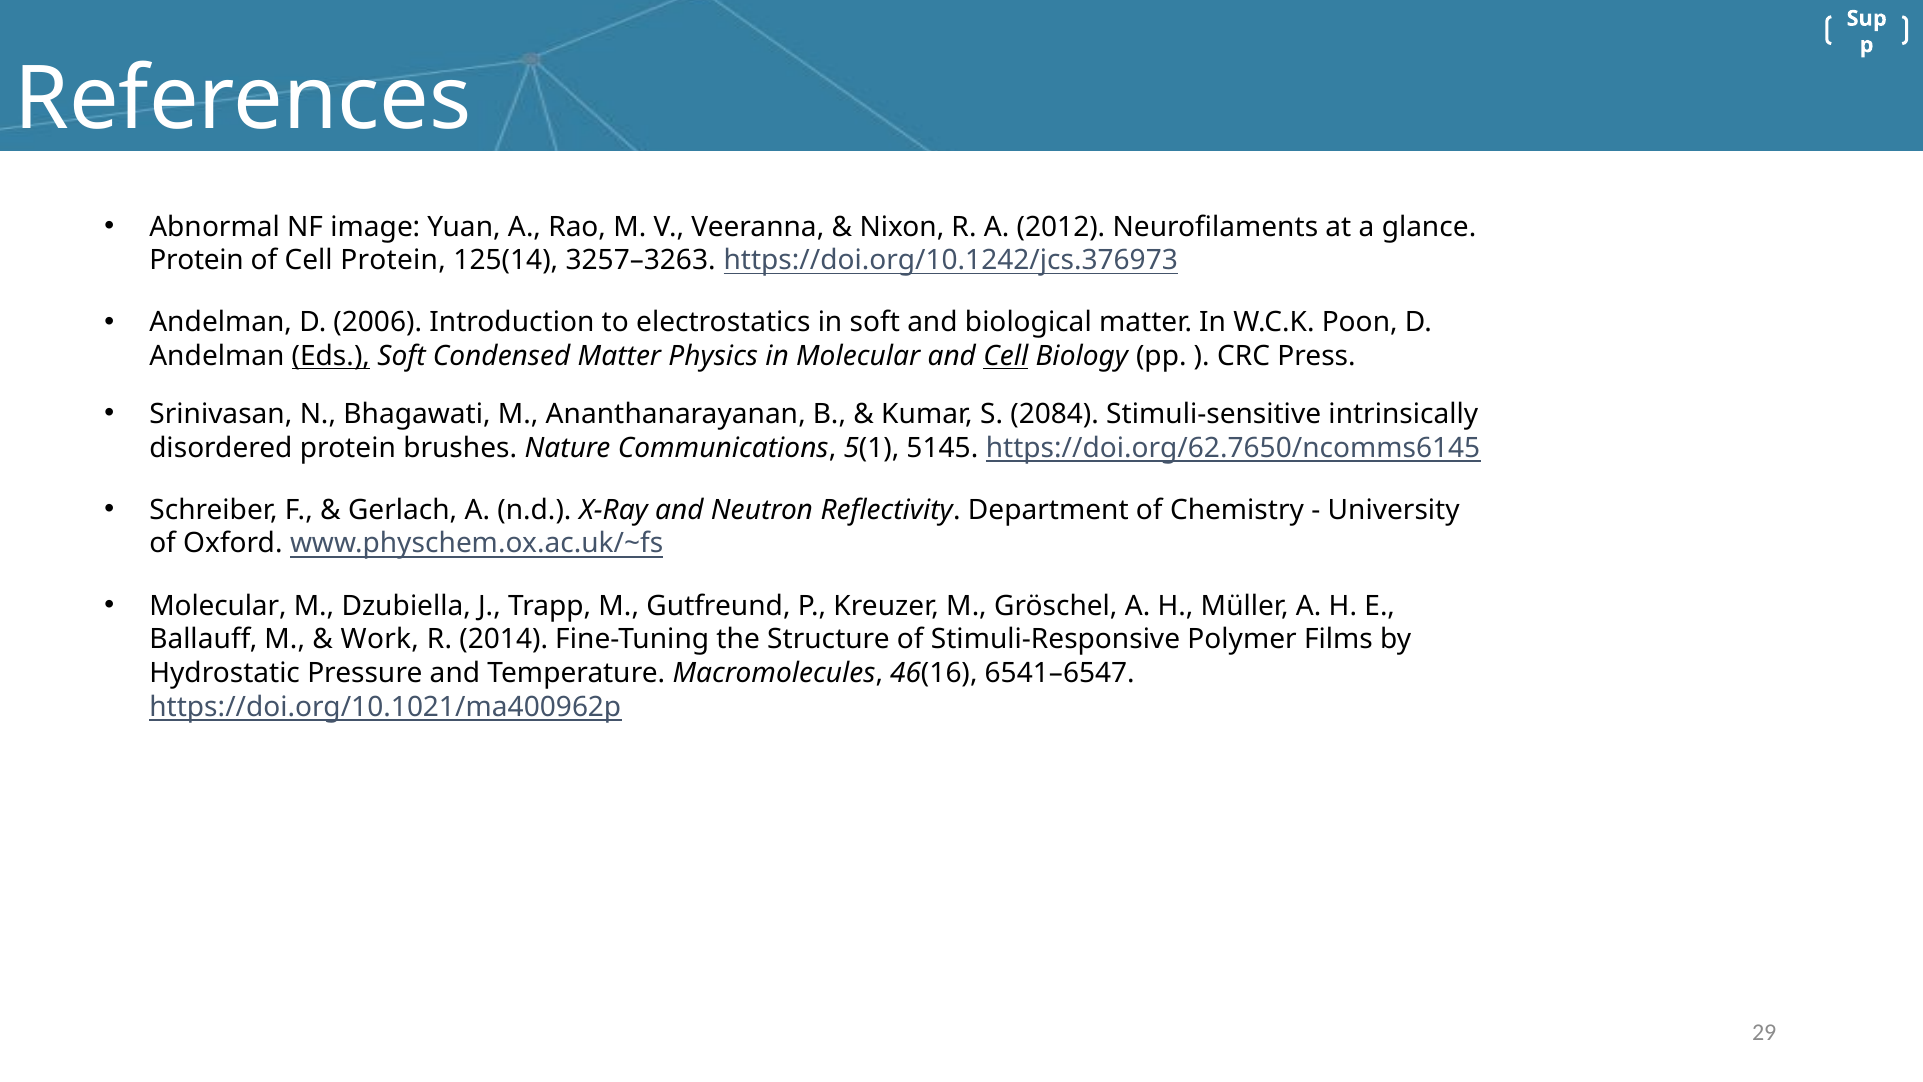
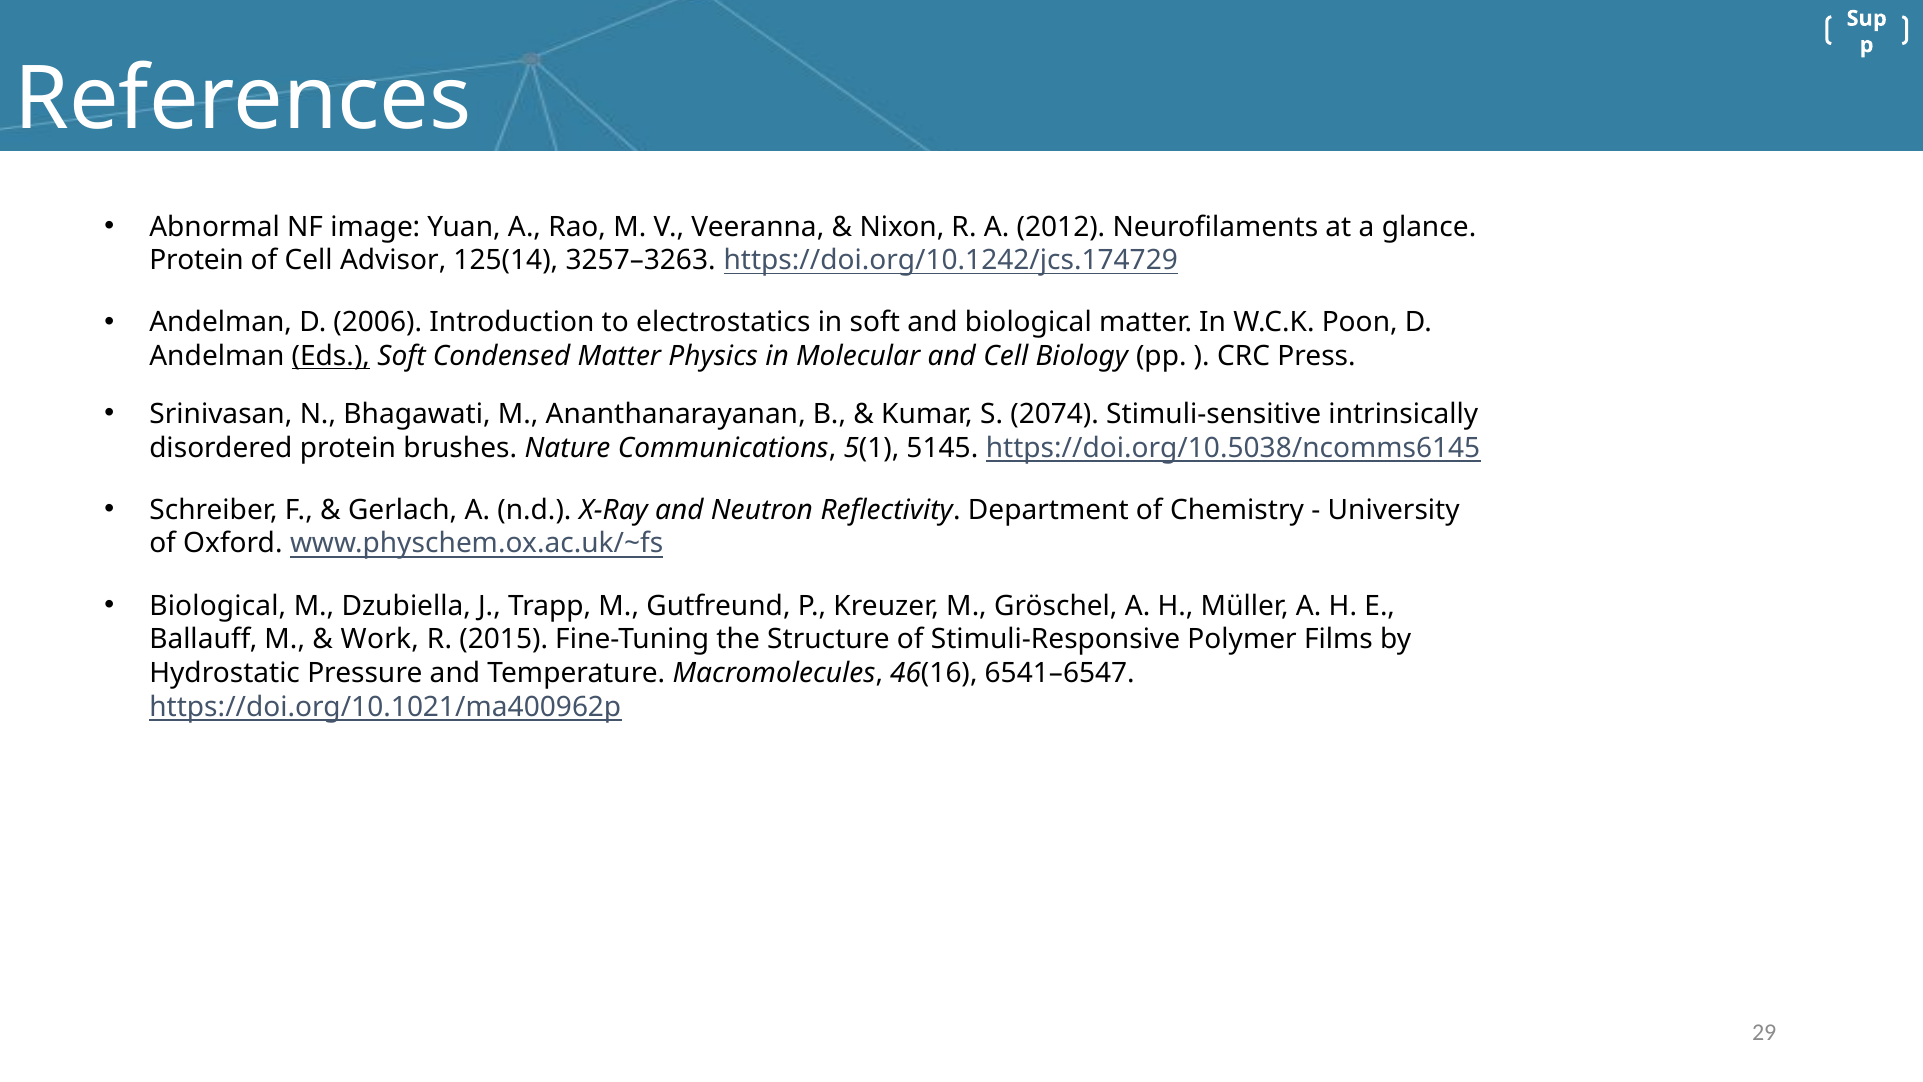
Cell Protein: Protein -> Advisor
https://doi.org/10.1242/jcs.376973: https://doi.org/10.1242/jcs.376973 -> https://doi.org/10.1242/jcs.174729
Cell at (1006, 356) underline: present -> none
2084: 2084 -> 2074
https://doi.org/62.7650/ncomms6145: https://doi.org/62.7650/ncomms6145 -> https://doi.org/10.5038/ncomms6145
Molecular at (218, 606): Molecular -> Biological
2014: 2014 -> 2015
